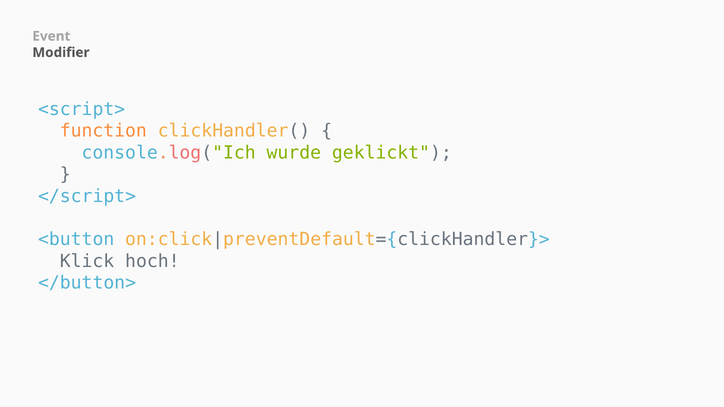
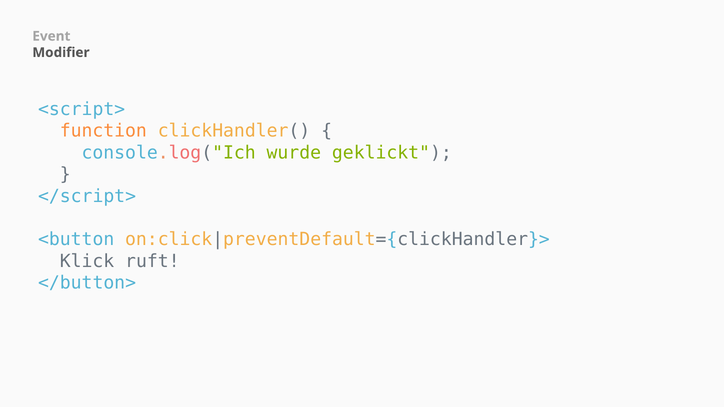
hoch: hoch -> ruft
